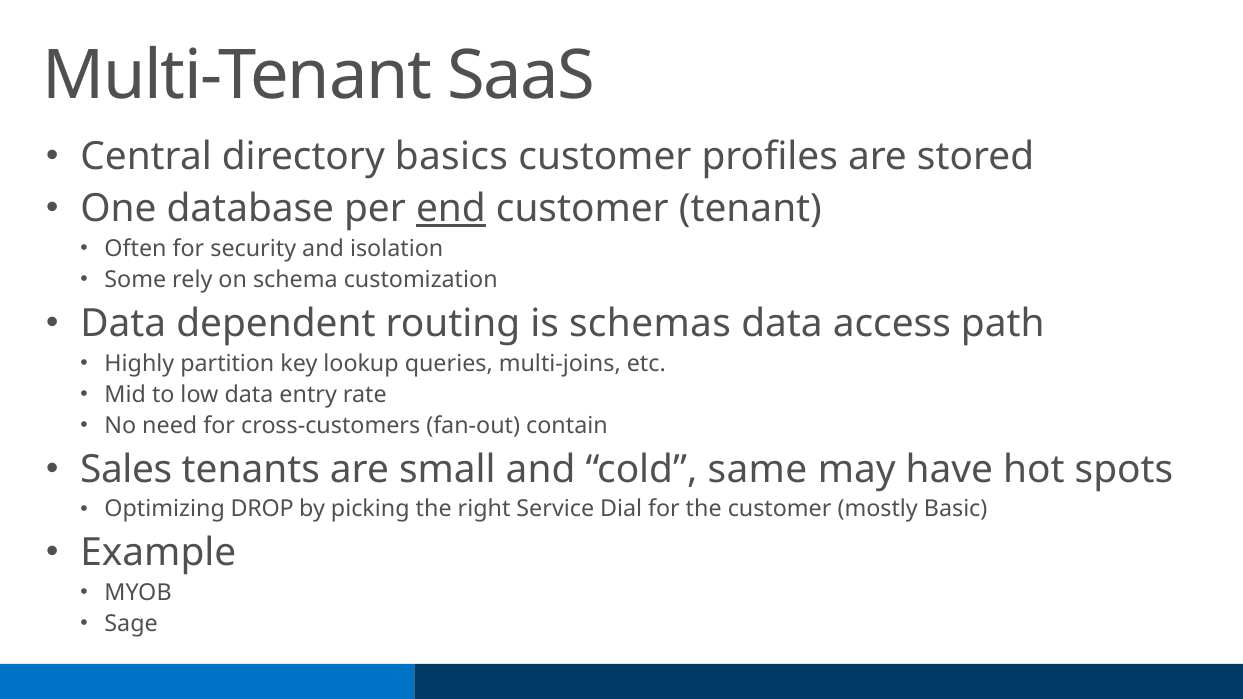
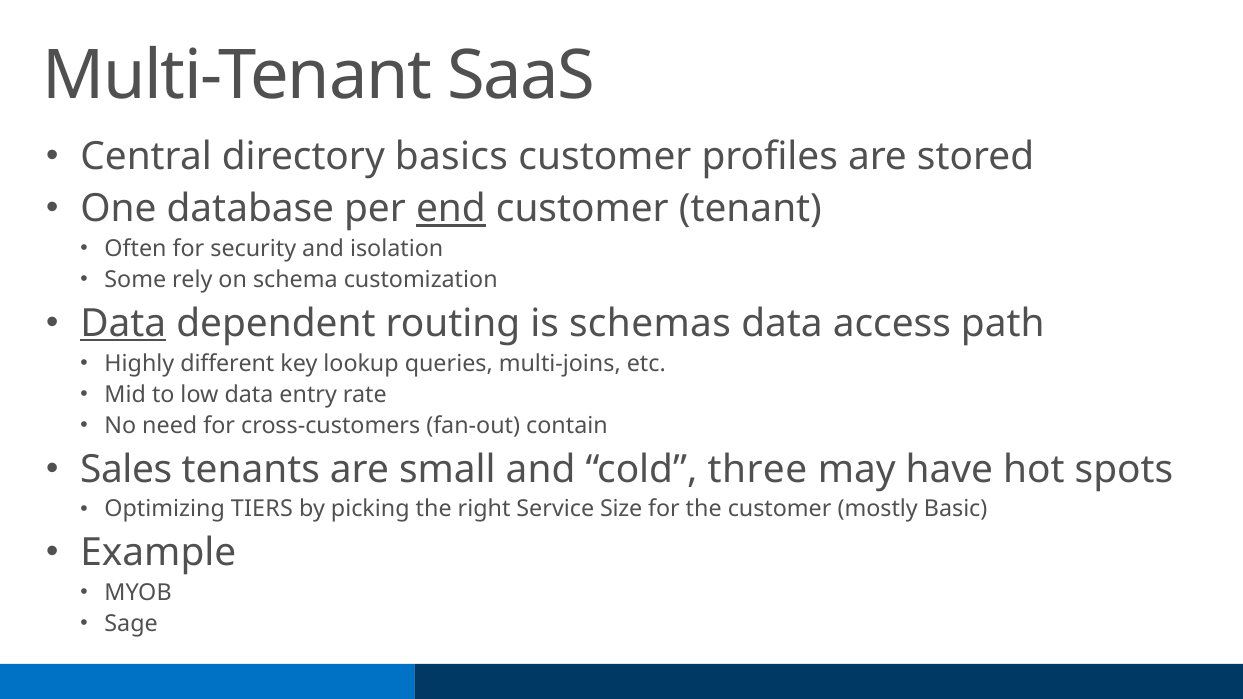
Data at (123, 324) underline: none -> present
partition: partition -> different
same: same -> three
DROP: DROP -> TIERS
Dial: Dial -> Size
